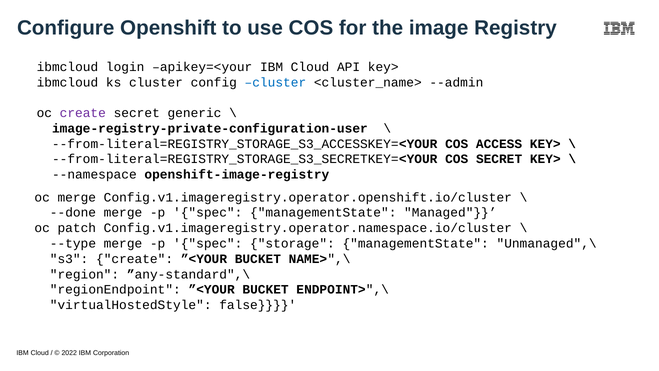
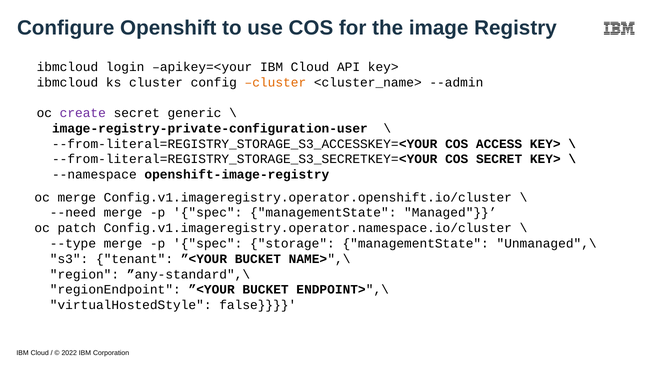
cluster at (275, 83) colour: blue -> orange
--done: --done -> --need
s3 create: create -> tenant
